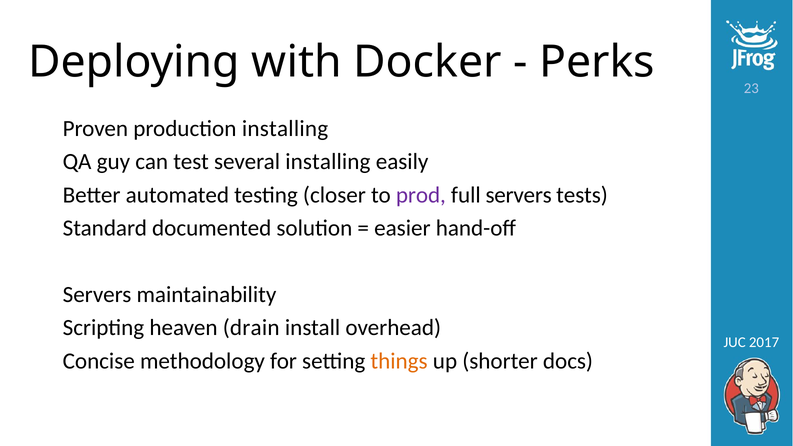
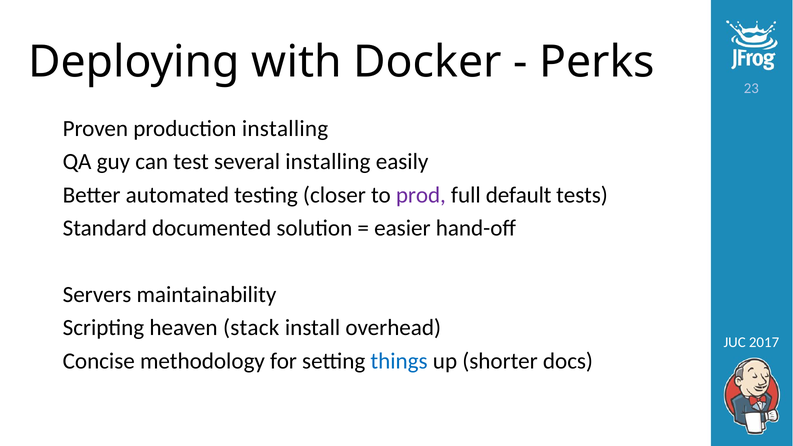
servers: servers -> default
drain: drain -> stack
things colour: orange -> blue
